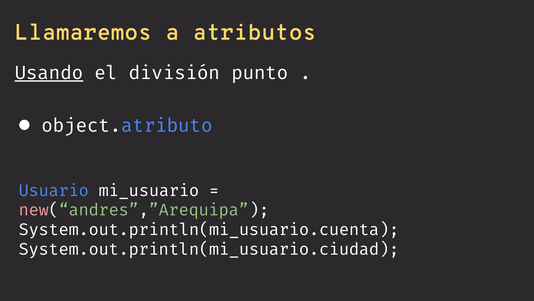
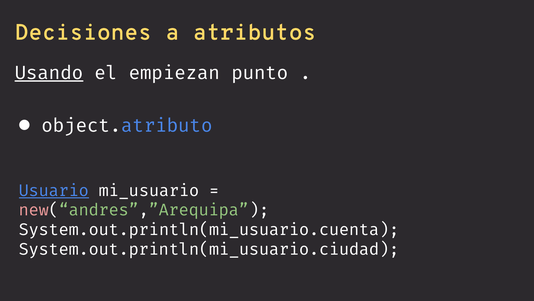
Llamaremos: Llamaremos -> Decisiones
división: división -> empiezan
Usuario underline: none -> present
